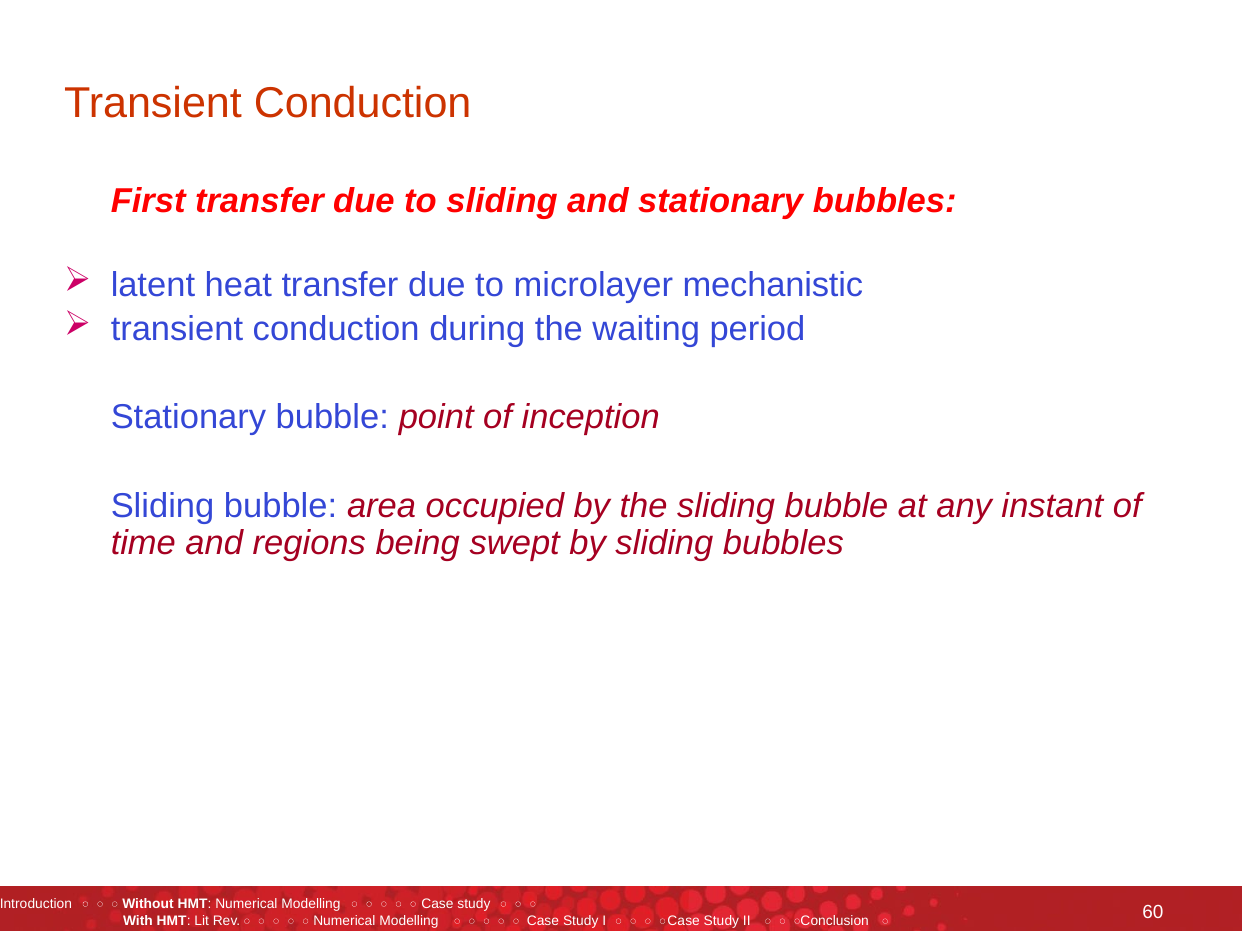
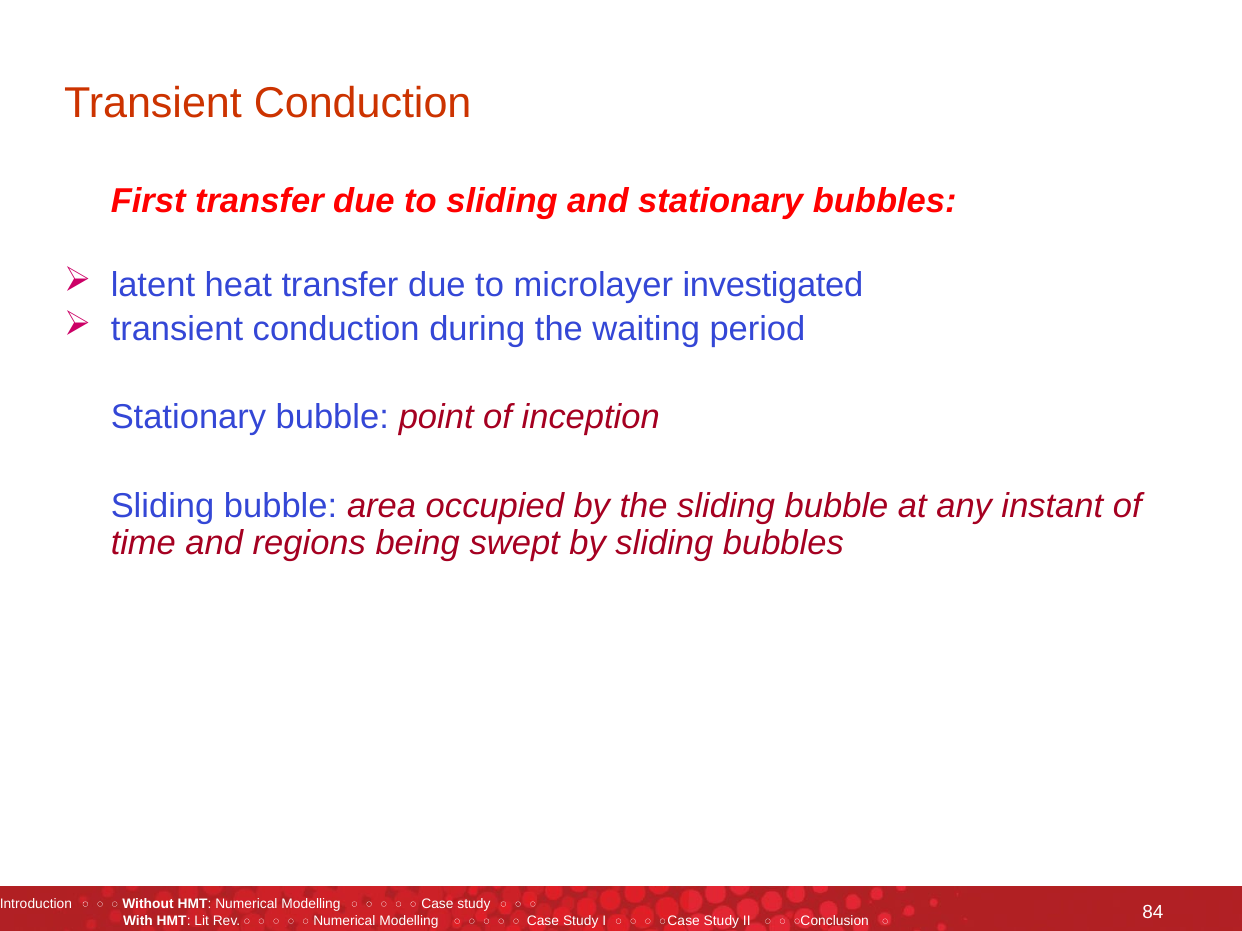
mechanistic: mechanistic -> investigated
60: 60 -> 84
